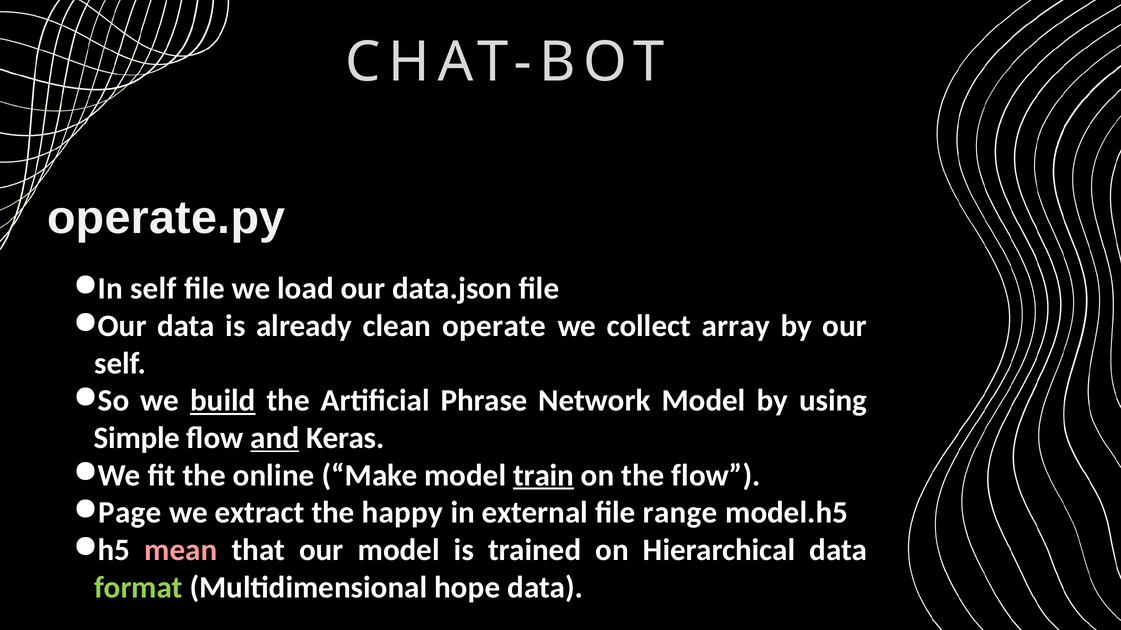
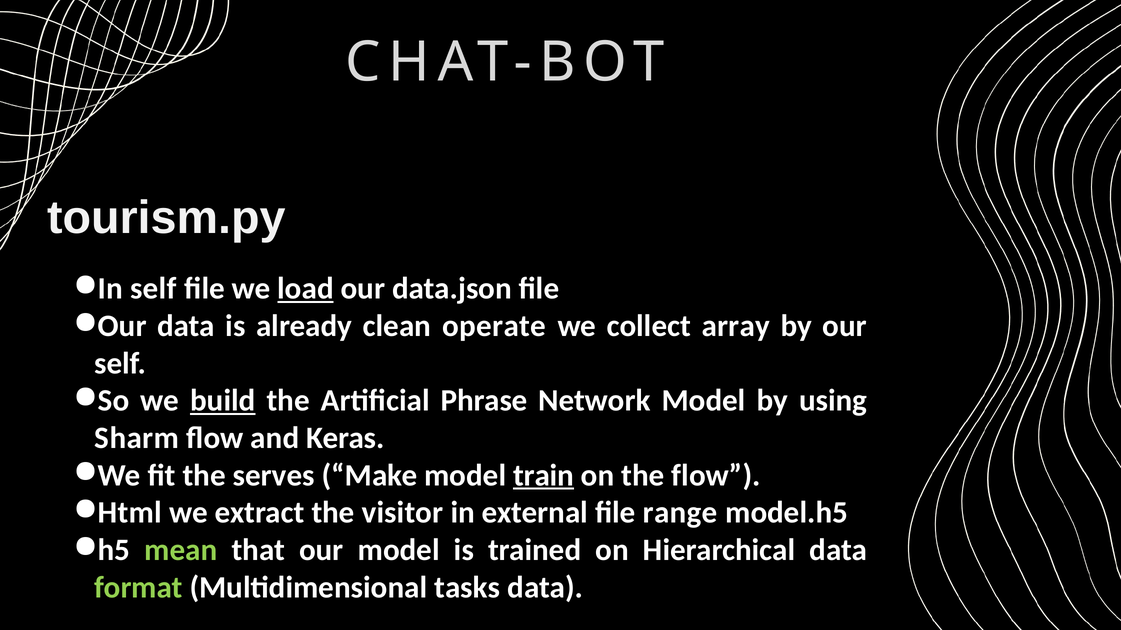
operate.py: operate.py -> tourism.py
load underline: none -> present
Simple: Simple -> Sharm
and at (275, 438) underline: present -> none
online: online -> serves
Page: Page -> Html
happy: happy -> visitor
mean colour: pink -> light green
hope: hope -> tasks
